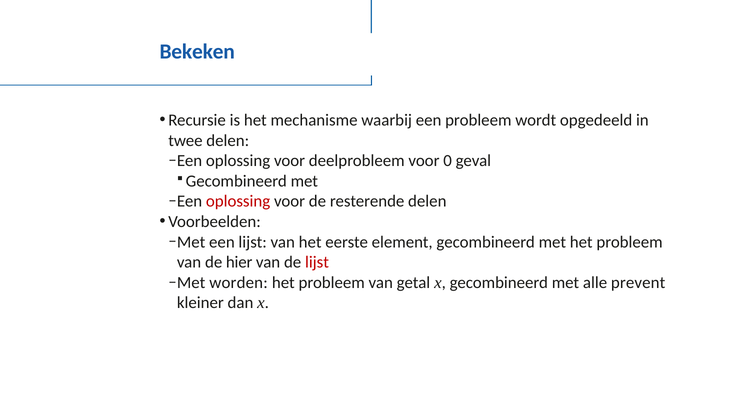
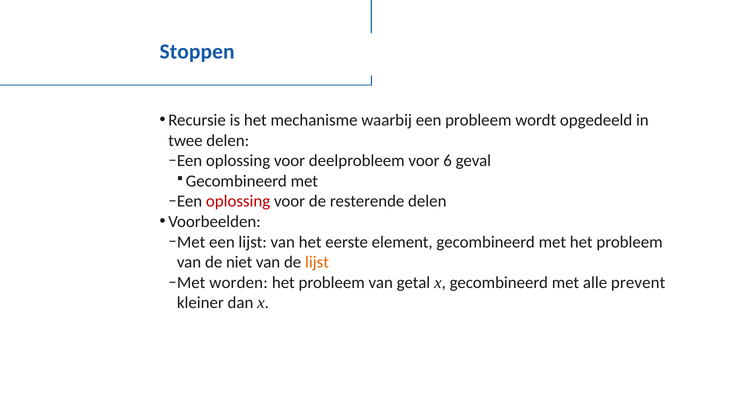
Bekeken: Bekeken -> Stoppen
0: 0 -> 6
hier: hier -> niet
lijst at (317, 262) colour: red -> orange
